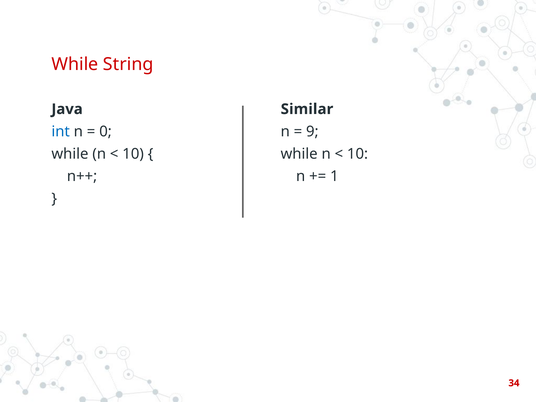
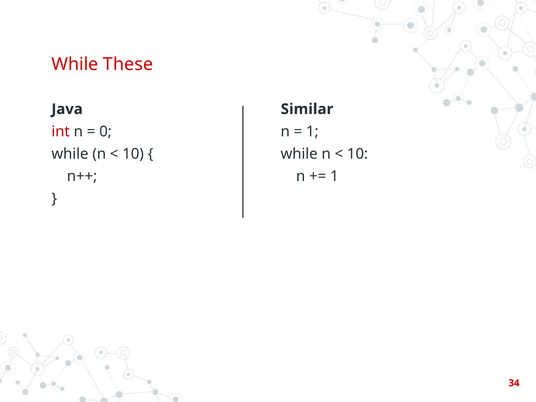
String: String -> These
int colour: blue -> red
9 at (312, 131): 9 -> 1
